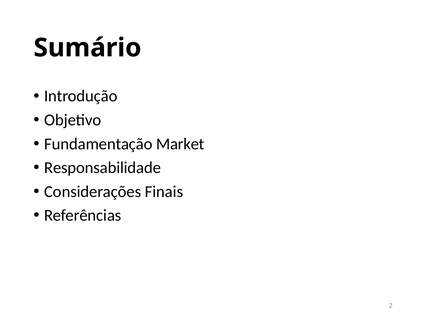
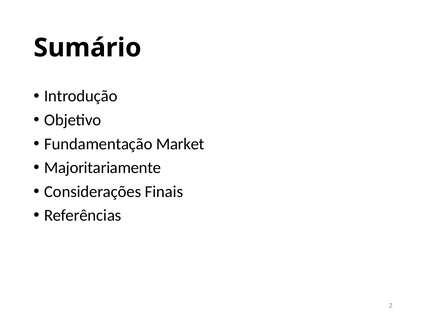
Responsabilidade: Responsabilidade -> Majoritariamente
